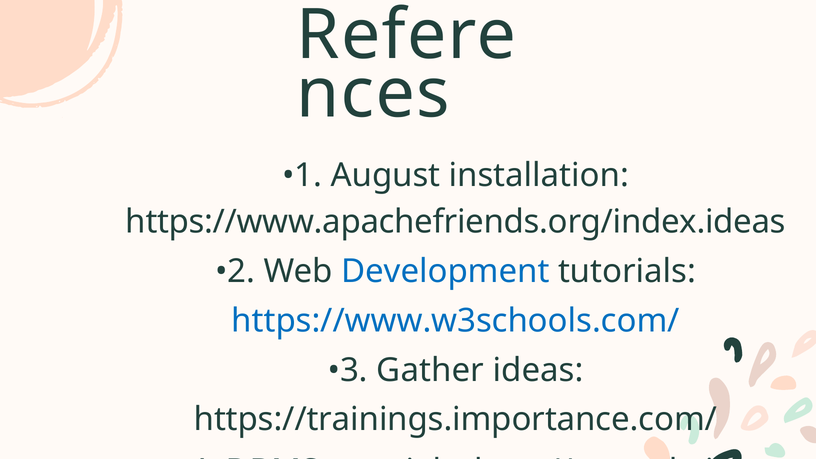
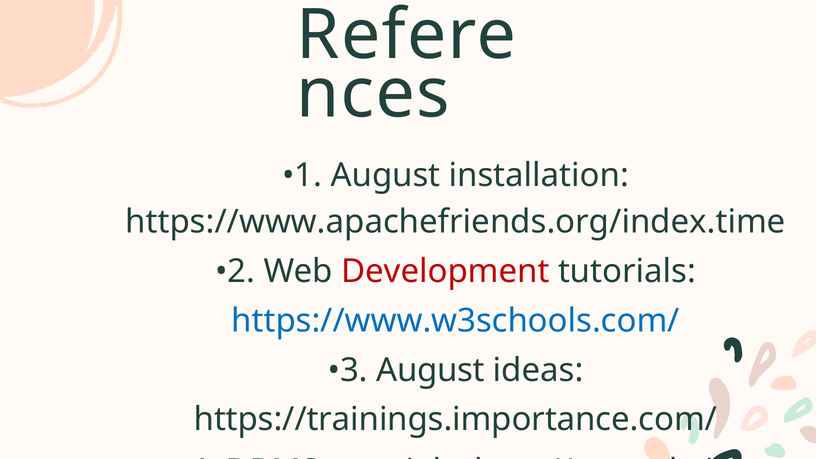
https://www.apachefriends.org/index.ideas: https://www.apachefriends.org/index.ideas -> https://www.apachefriends.org/index.time
Development colour: blue -> red
•3 Gather: Gather -> August
